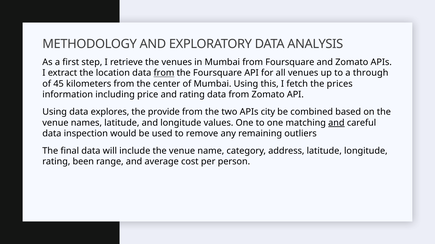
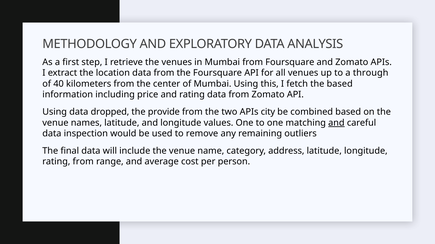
from at (164, 73) underline: present -> none
45: 45 -> 40
the prices: prices -> based
explores: explores -> dropped
rating been: been -> from
